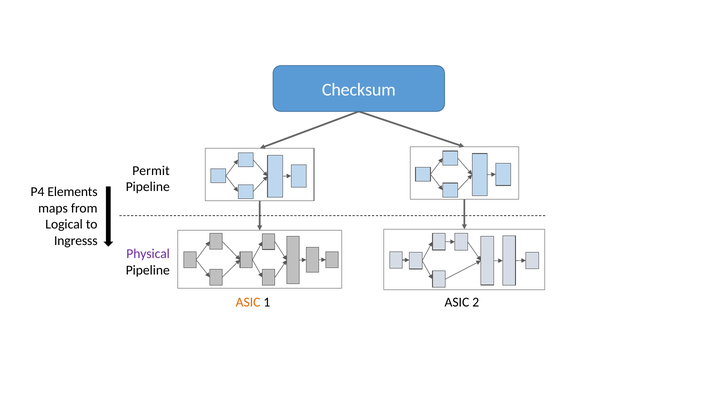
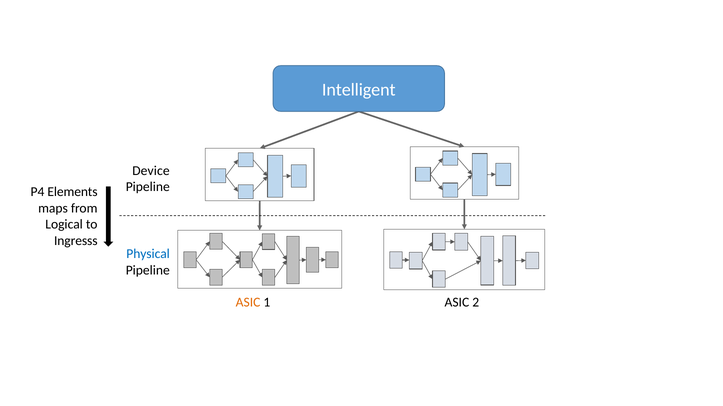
Checksum: Checksum -> Intelligent
Permit: Permit -> Device
Physical colour: purple -> blue
